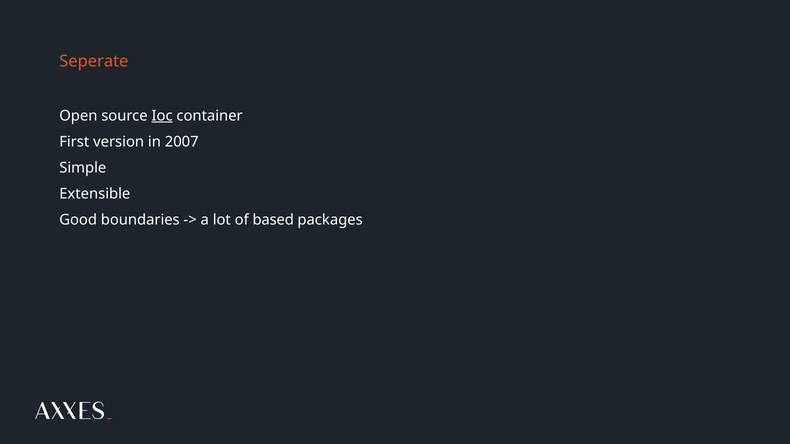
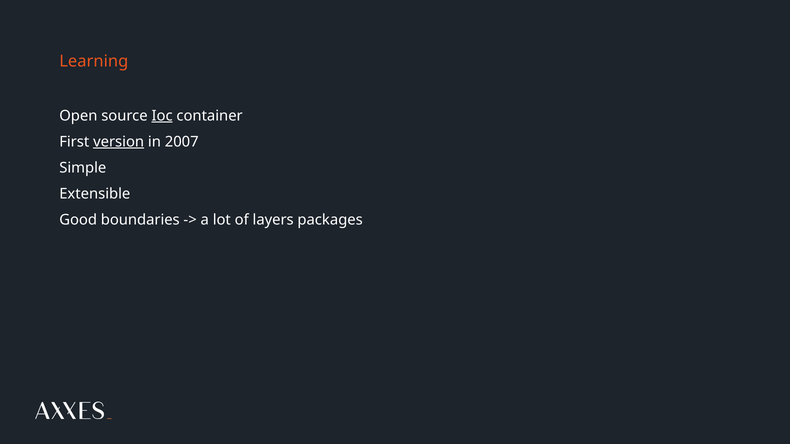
Seperate: Seperate -> Learning
version underline: none -> present
based: based -> layers
